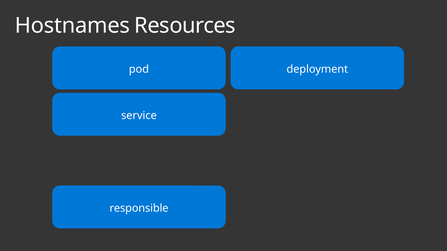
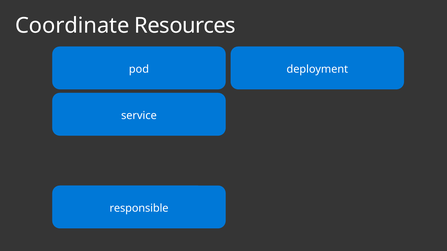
Hostnames: Hostnames -> Coordinate
